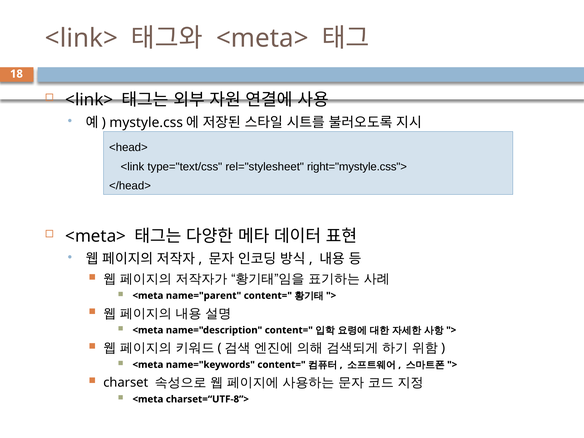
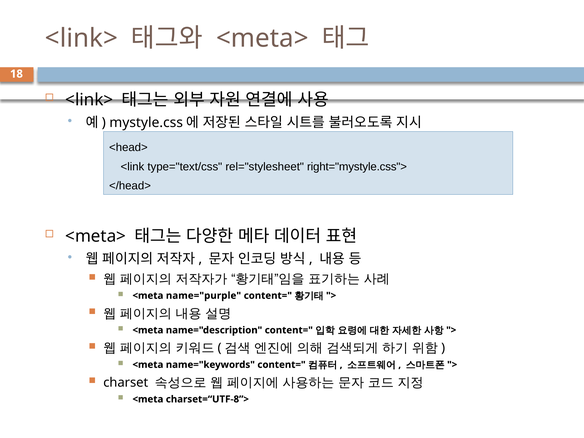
name="parent: name="parent -> name="purple
